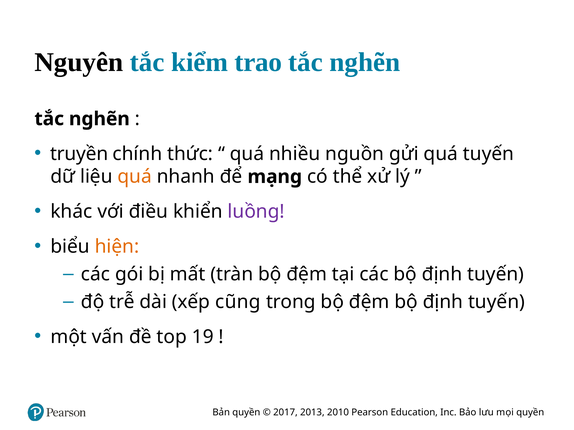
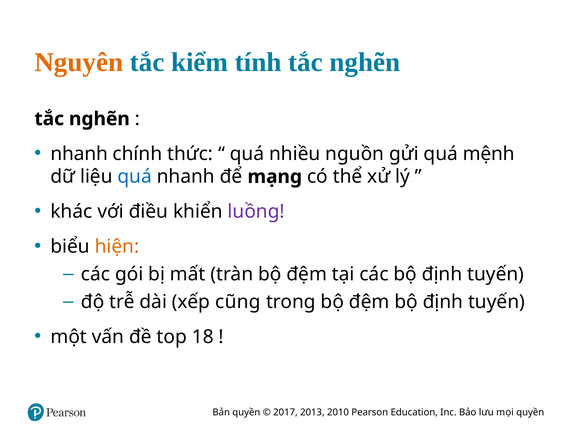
Nguyên colour: black -> orange
trao: trao -> tính
truyền at (79, 154): truyền -> nhanh
quá tuyến: tuyến -> mệnh
quá at (135, 177) colour: orange -> blue
19: 19 -> 18
